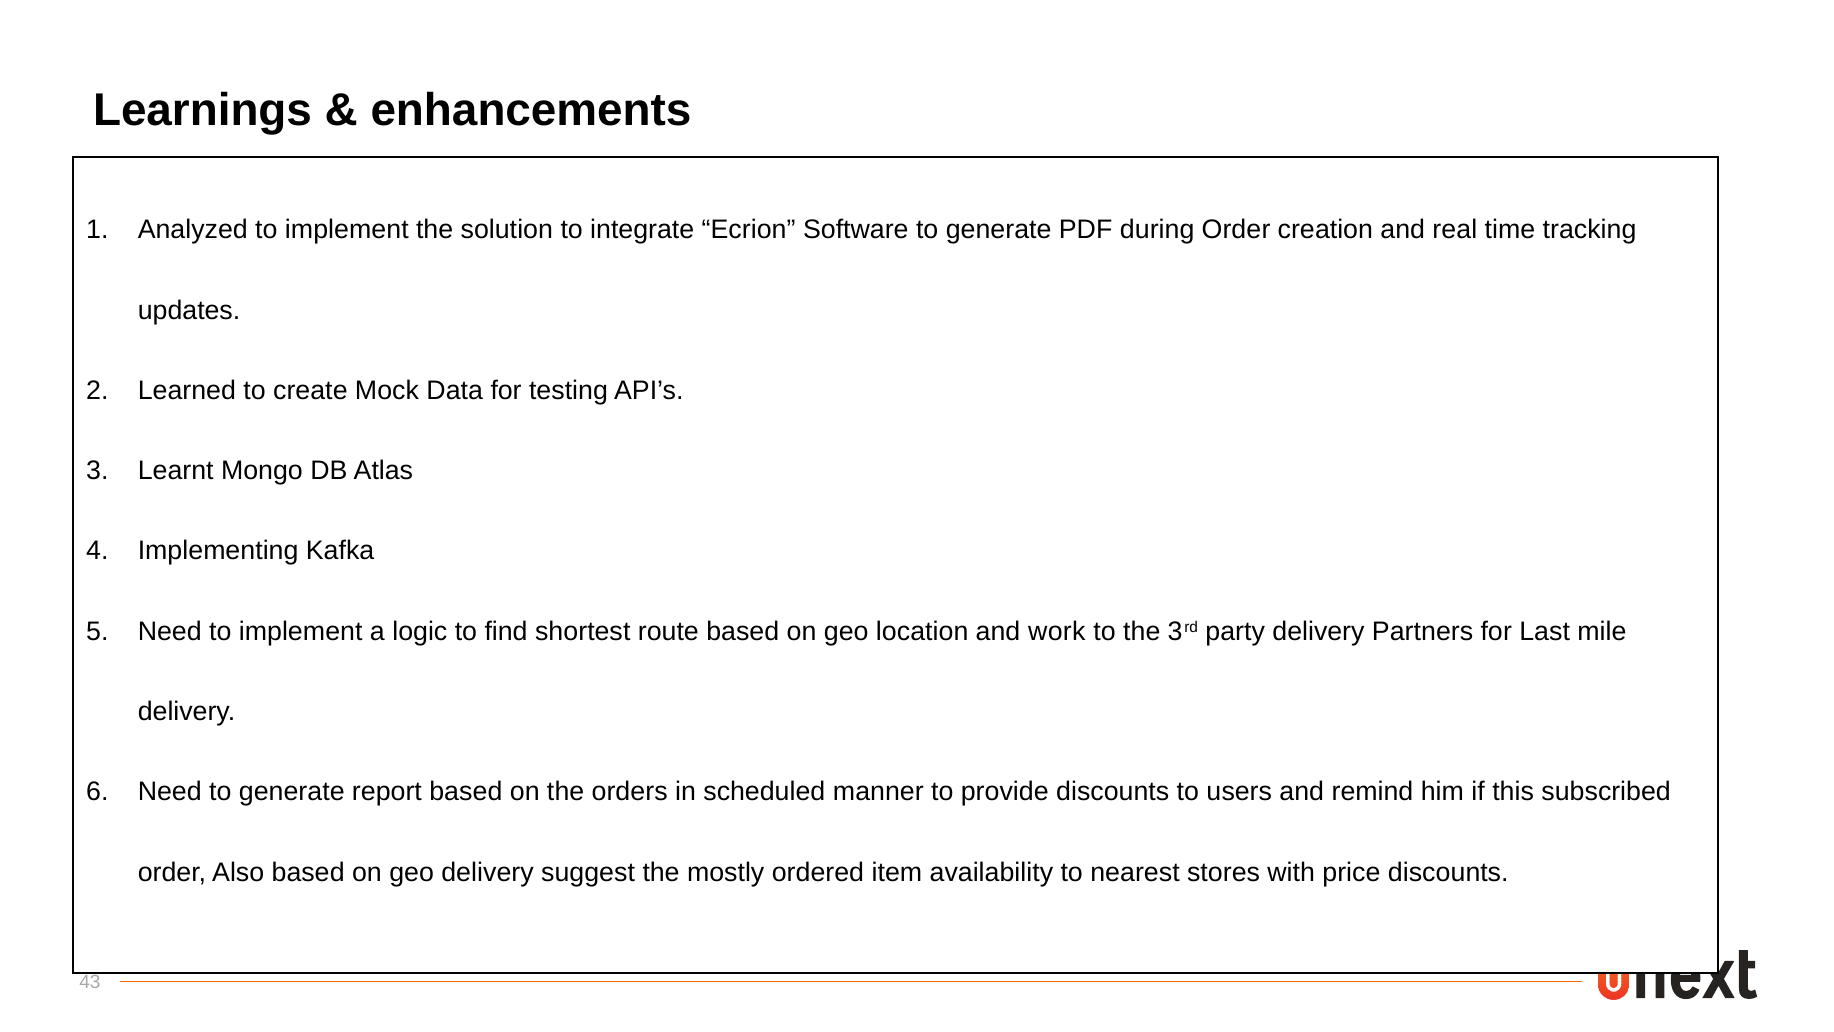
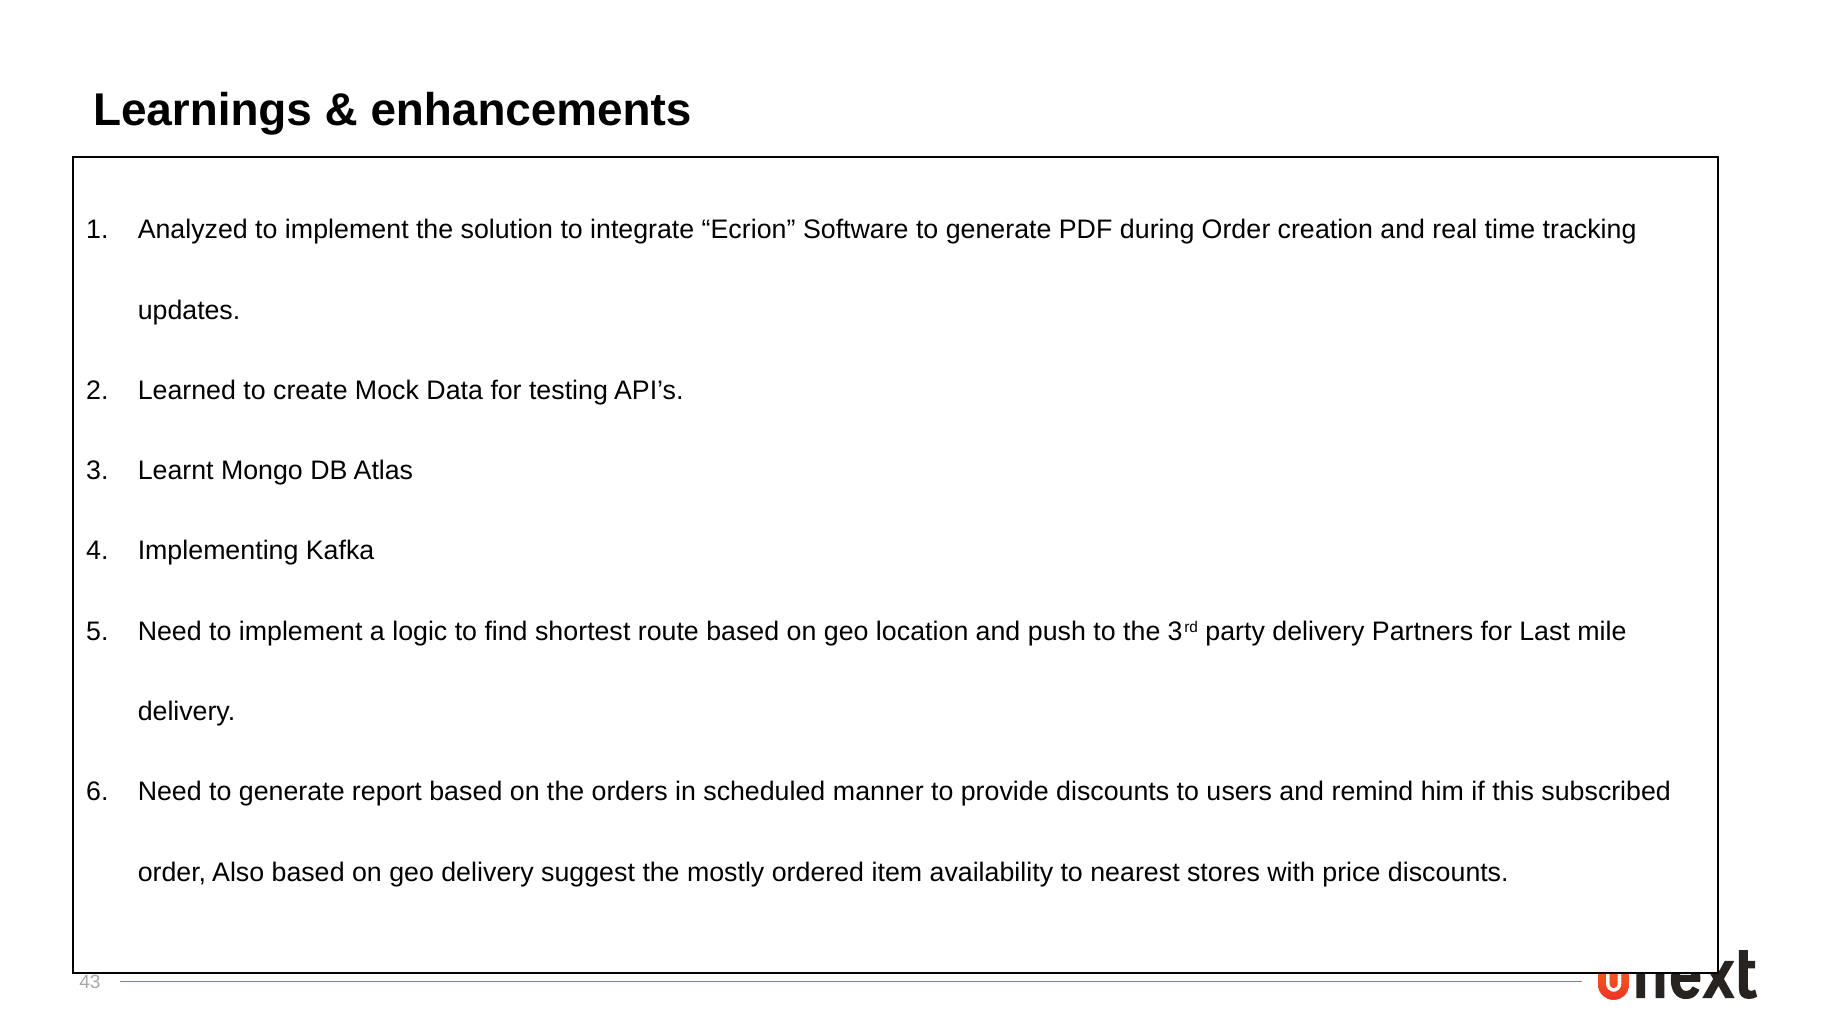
work: work -> push
